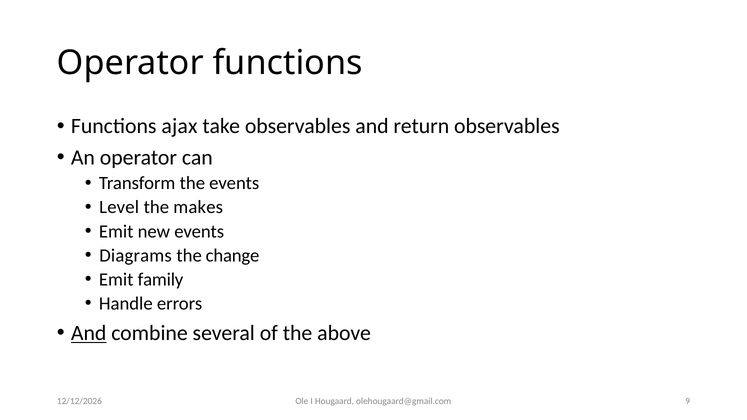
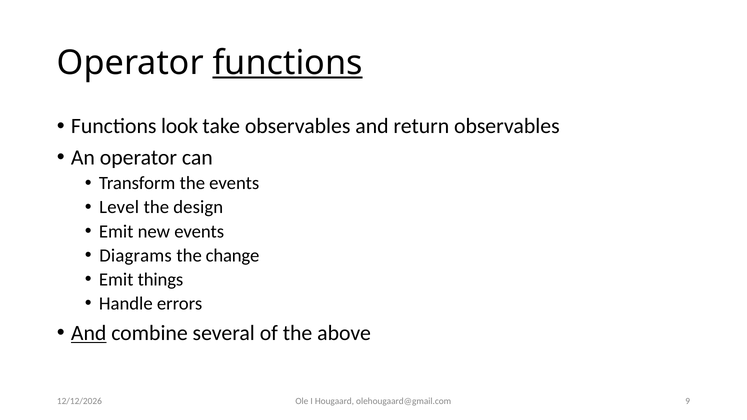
functions at (288, 63) underline: none -> present
ajax: ajax -> look
makes: makes -> design
family: family -> things
